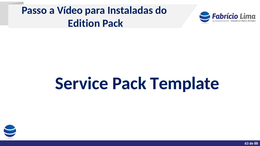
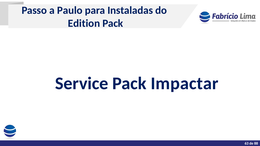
Vídeo: Vídeo -> Paulo
Template: Template -> Impactar
